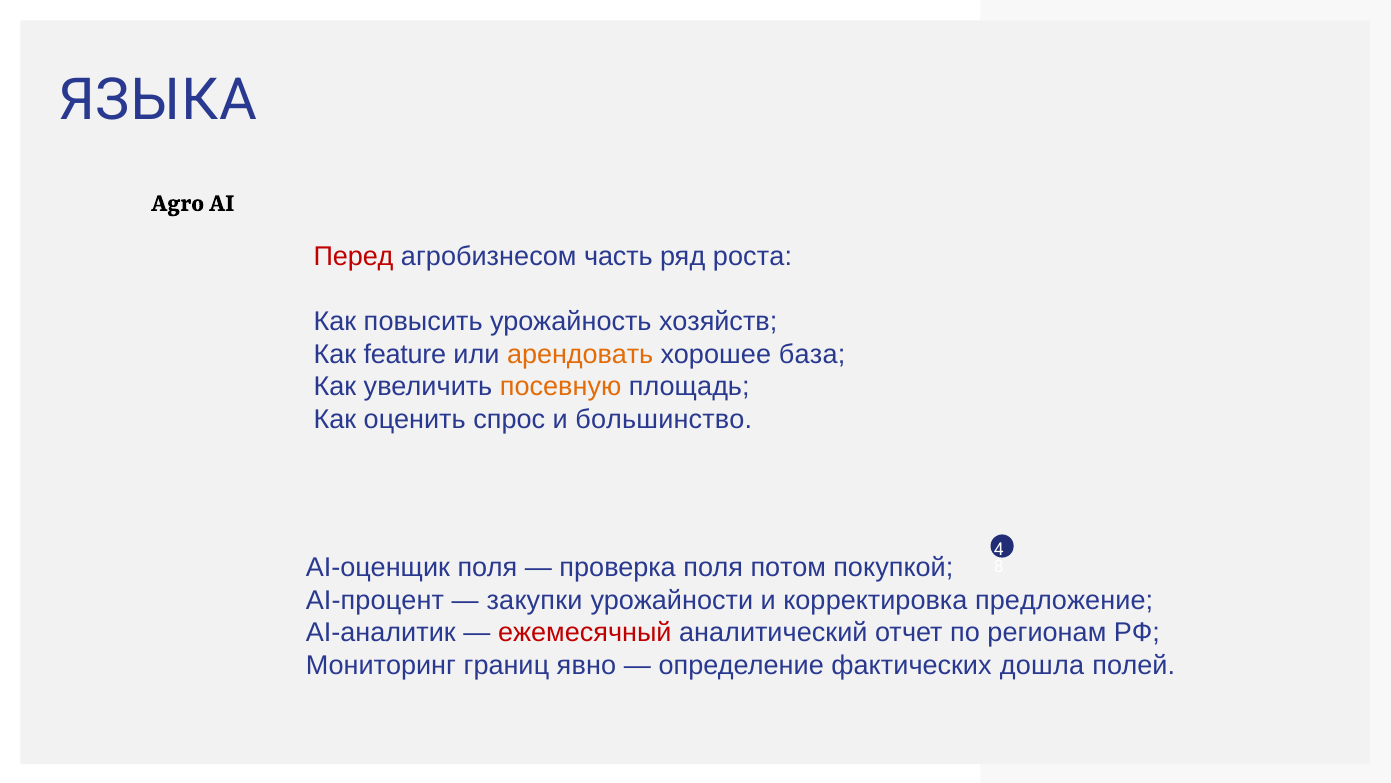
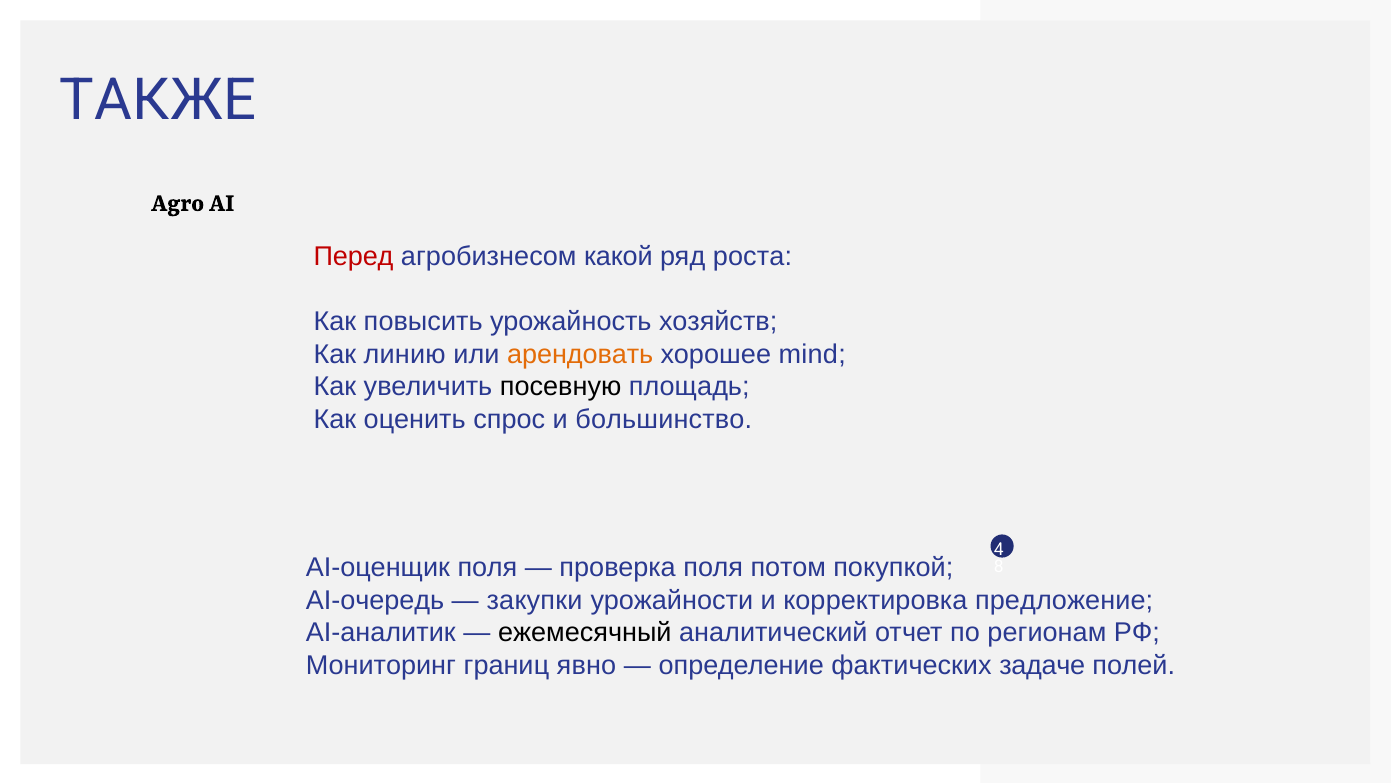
ЯЗЫКА: ЯЗЫКА -> ТАКЖЕ
часть: часть -> какой
feature: feature -> линию
база: база -> mind
посевную colour: orange -> black
AI-процент: AI-процент -> AI-очередь
ежемесячный colour: red -> black
дошла: дошла -> задаче
